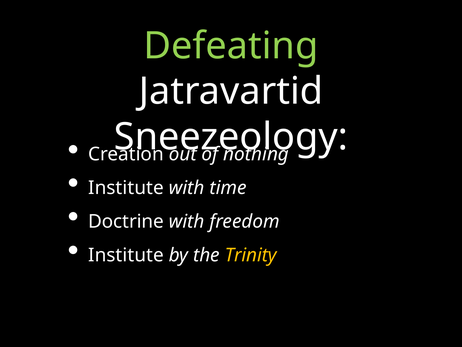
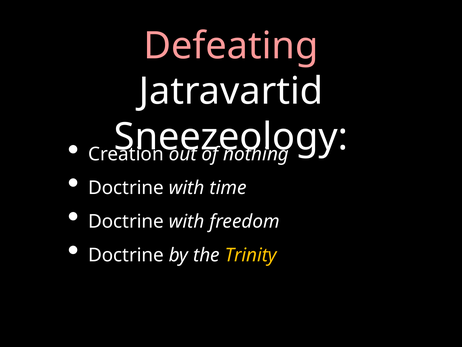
Defeating colour: light green -> pink
Institute at (126, 188): Institute -> Doctrine
Institute at (126, 255): Institute -> Doctrine
